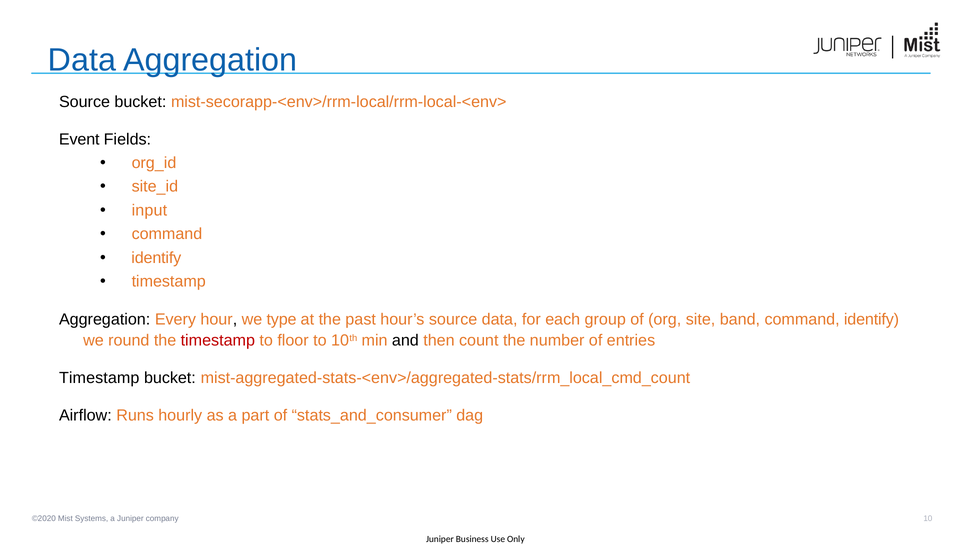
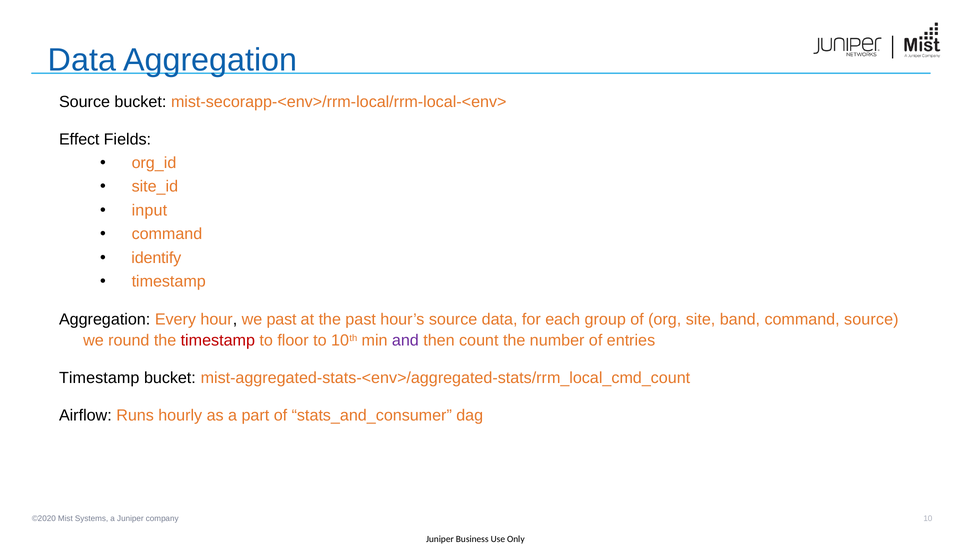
Event: Event -> Effect
we type: type -> past
command identify: identify -> source
and colour: black -> purple
